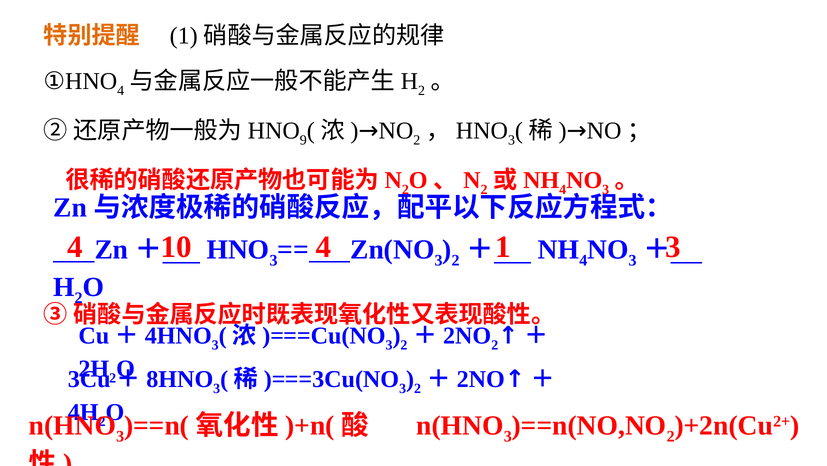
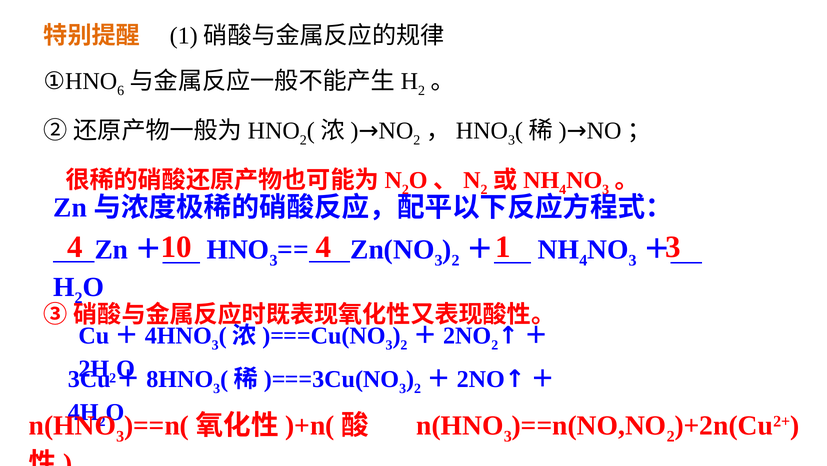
4 at (121, 91): 4 -> 6
9 at (303, 140): 9 -> 2
